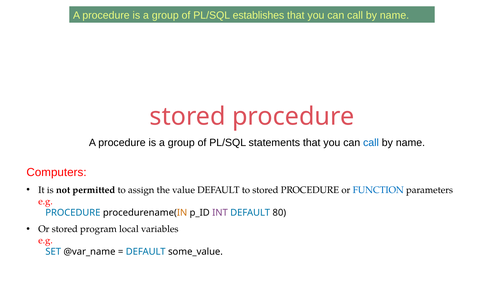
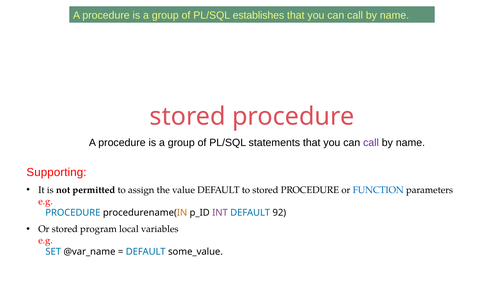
call at (371, 142) colour: blue -> purple
Computers: Computers -> Supporting
80: 80 -> 92
